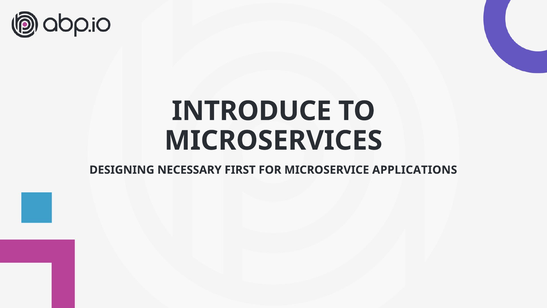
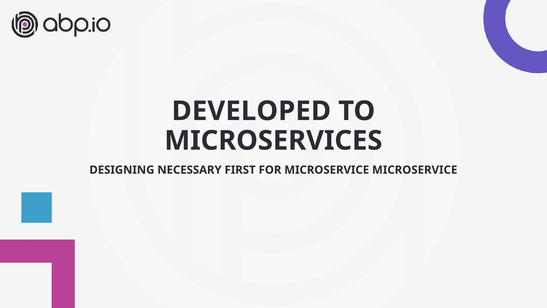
INTRODUCE: INTRODUCE -> DEVELOPED
MICROSERVICE APPLICATIONS: APPLICATIONS -> MICROSERVICE
